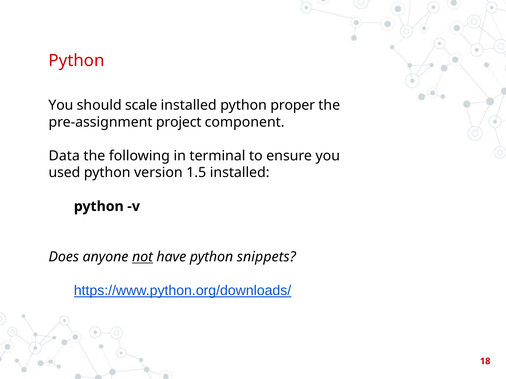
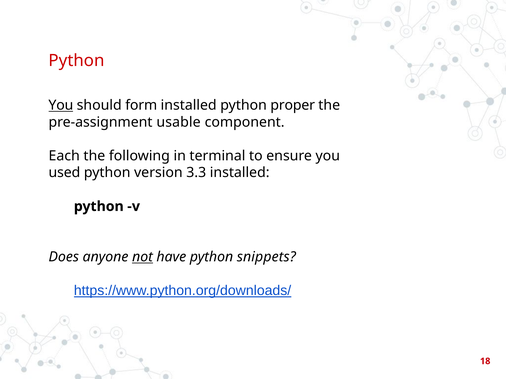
You at (61, 105) underline: none -> present
scale: scale -> form
project: project -> usable
Data: Data -> Each
1.5: 1.5 -> 3.3
